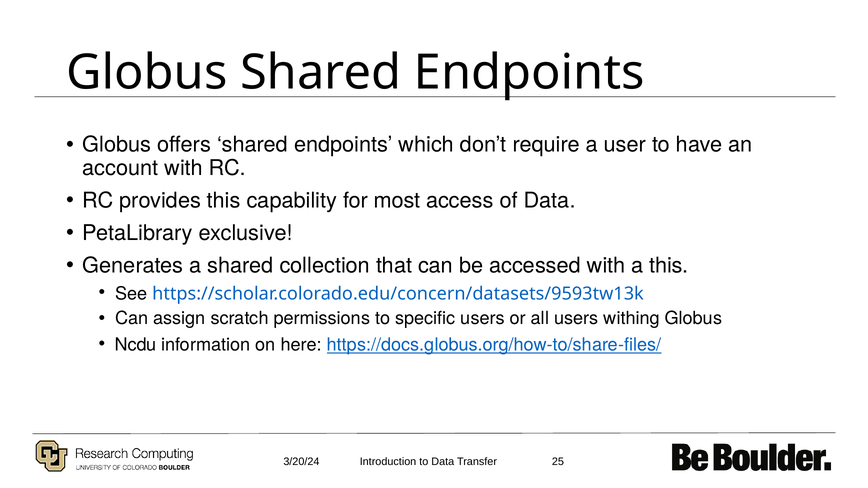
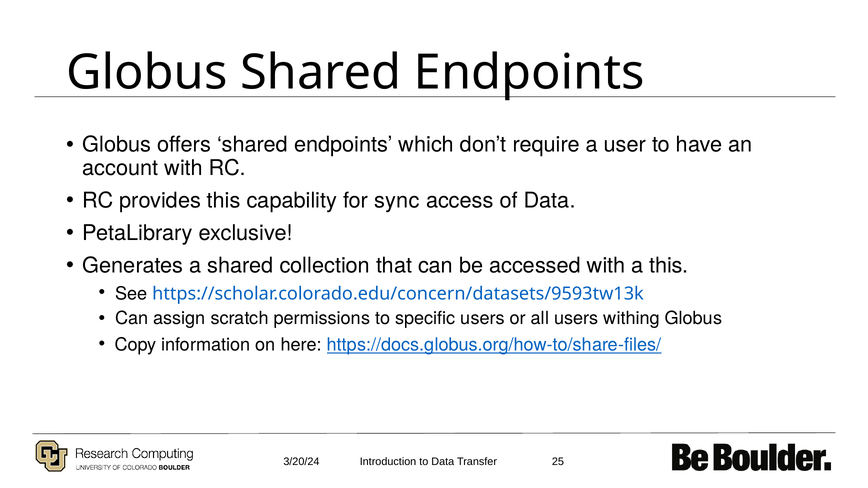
most: most -> sync
Ncdu: Ncdu -> Copy
